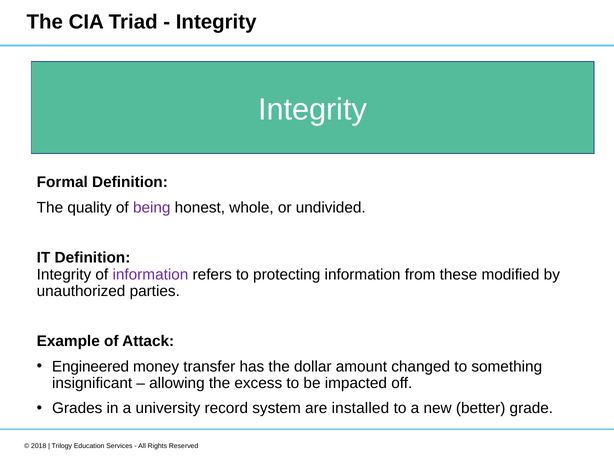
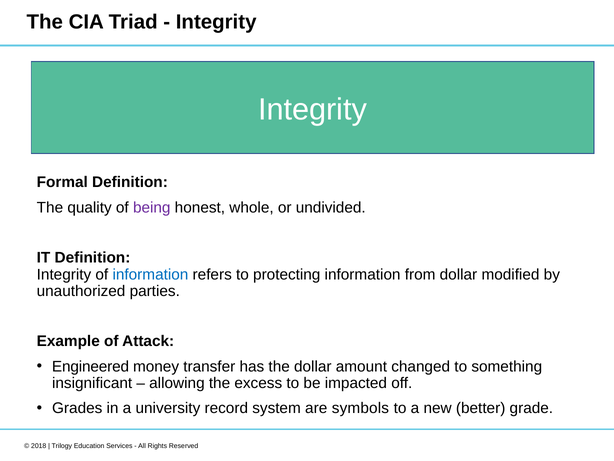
information at (150, 274) colour: purple -> blue
from these: these -> dollar
installed: installed -> symbols
